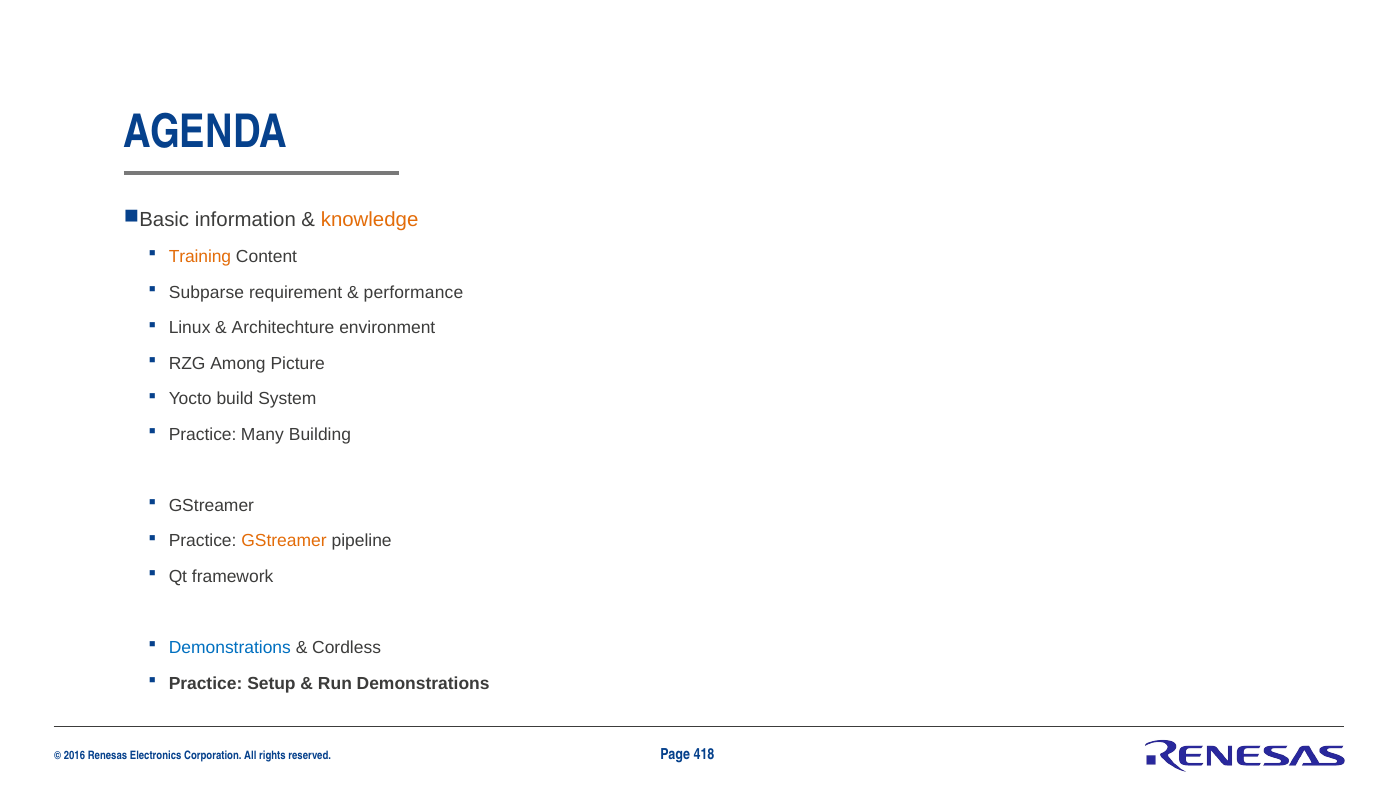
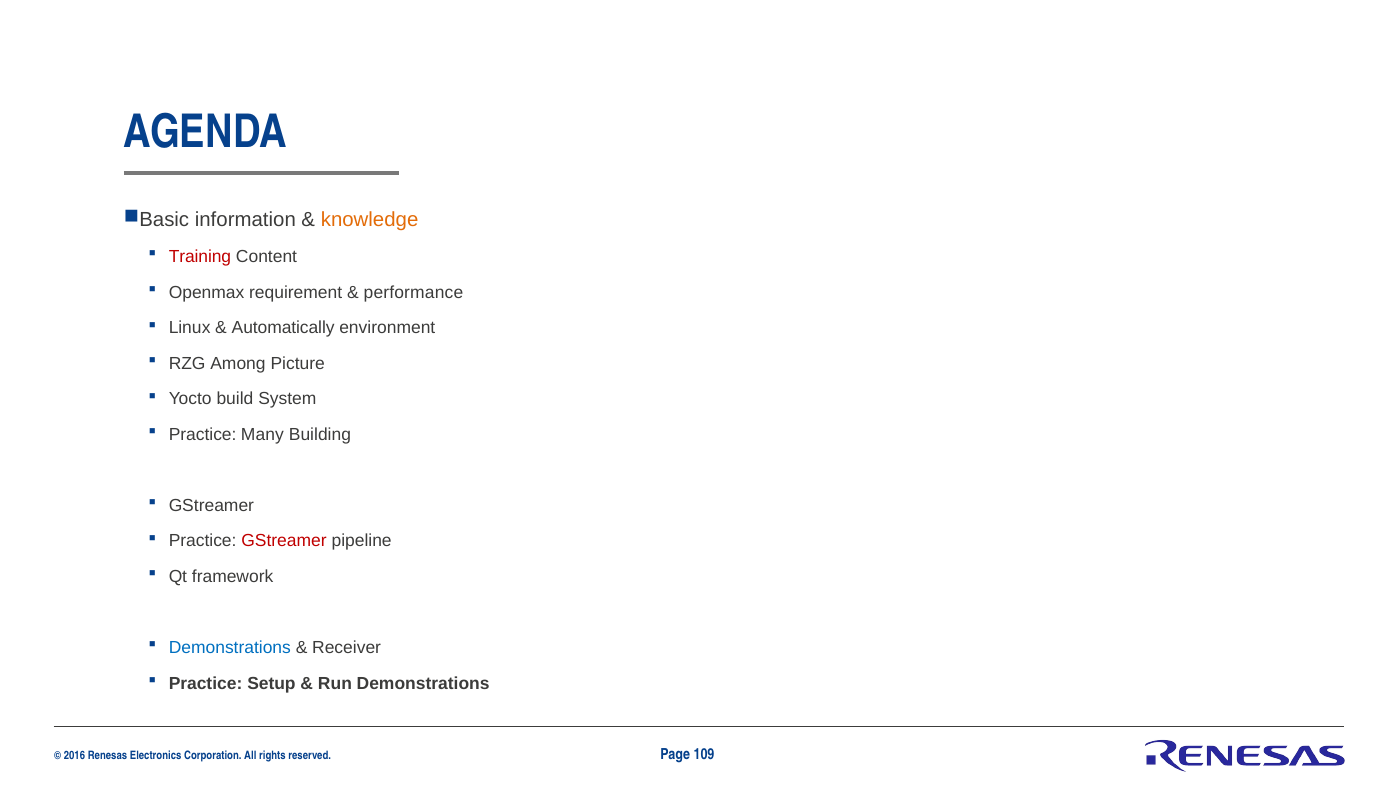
Training colour: orange -> red
Subparse: Subparse -> Openmax
Architechture: Architechture -> Automatically
GStreamer at (284, 541) colour: orange -> red
Cordless: Cordless -> Receiver
418: 418 -> 109
